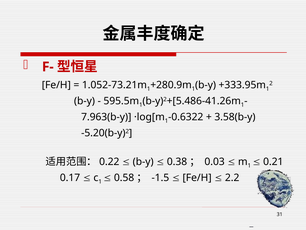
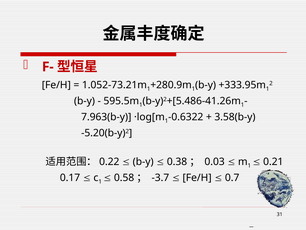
-1.5: -1.5 -> -3.7
2.2: 2.2 -> 0.7
